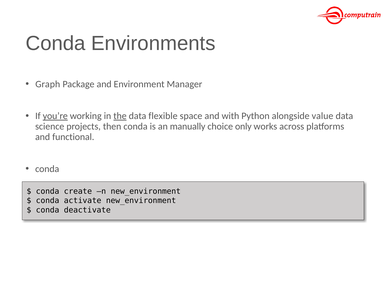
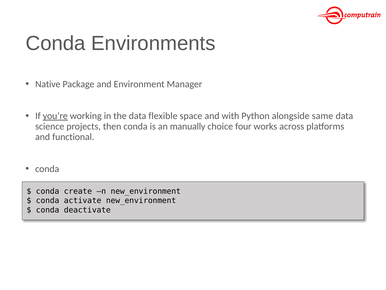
Graph: Graph -> Native
the underline: present -> none
value: value -> same
only: only -> four
